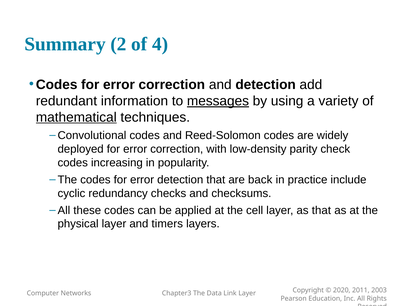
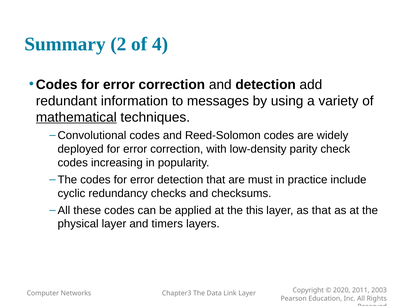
messages underline: present -> none
back: back -> must
cell: cell -> this
